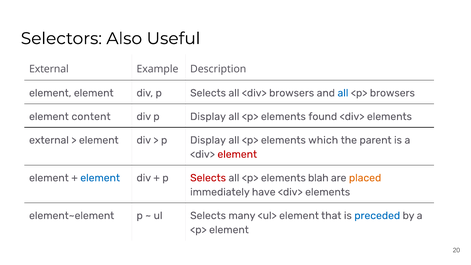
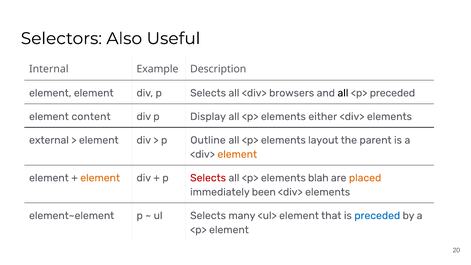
External at (49, 69): External -> Internal
all at (343, 93) colour: blue -> black
<p> browsers: browsers -> preceded
found: found -> either
Display at (208, 140): Display -> Outline
which: which -> layout
element at (237, 154) colour: red -> orange
element at (100, 178) colour: blue -> orange
have: have -> been
